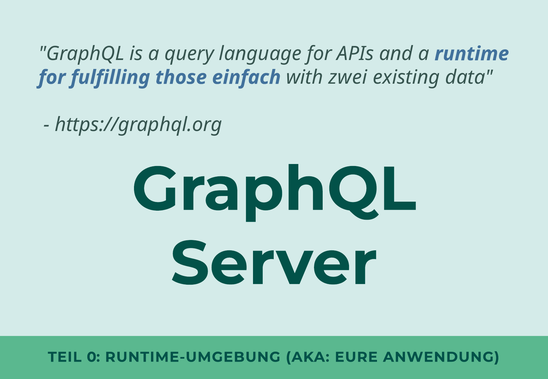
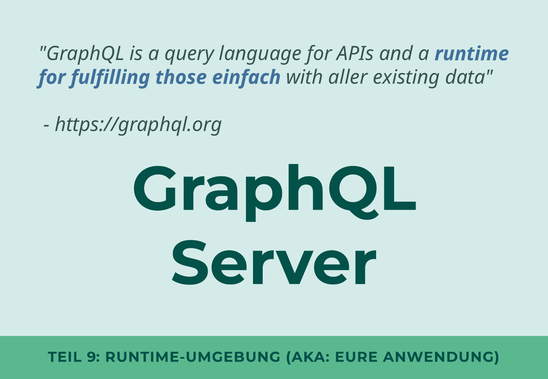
zwei: zwei -> aller
0: 0 -> 9
